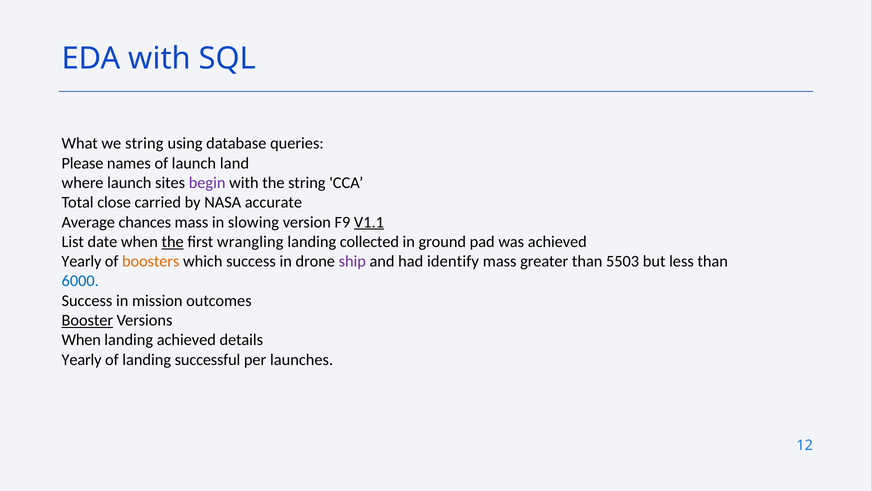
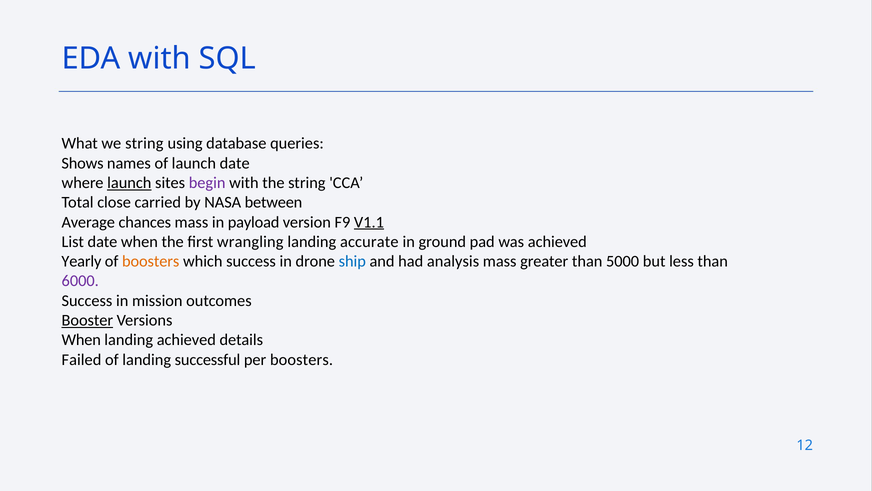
Please: Please -> Shows
launch land: land -> date
launch at (129, 183) underline: none -> present
accurate: accurate -> between
slowing: slowing -> payload
the at (173, 242) underline: present -> none
collected: collected -> accurate
ship colour: purple -> blue
identify: identify -> analysis
5503: 5503 -> 5000
6000 colour: blue -> purple
Yearly at (82, 359): Yearly -> Failed
per launches: launches -> boosters
